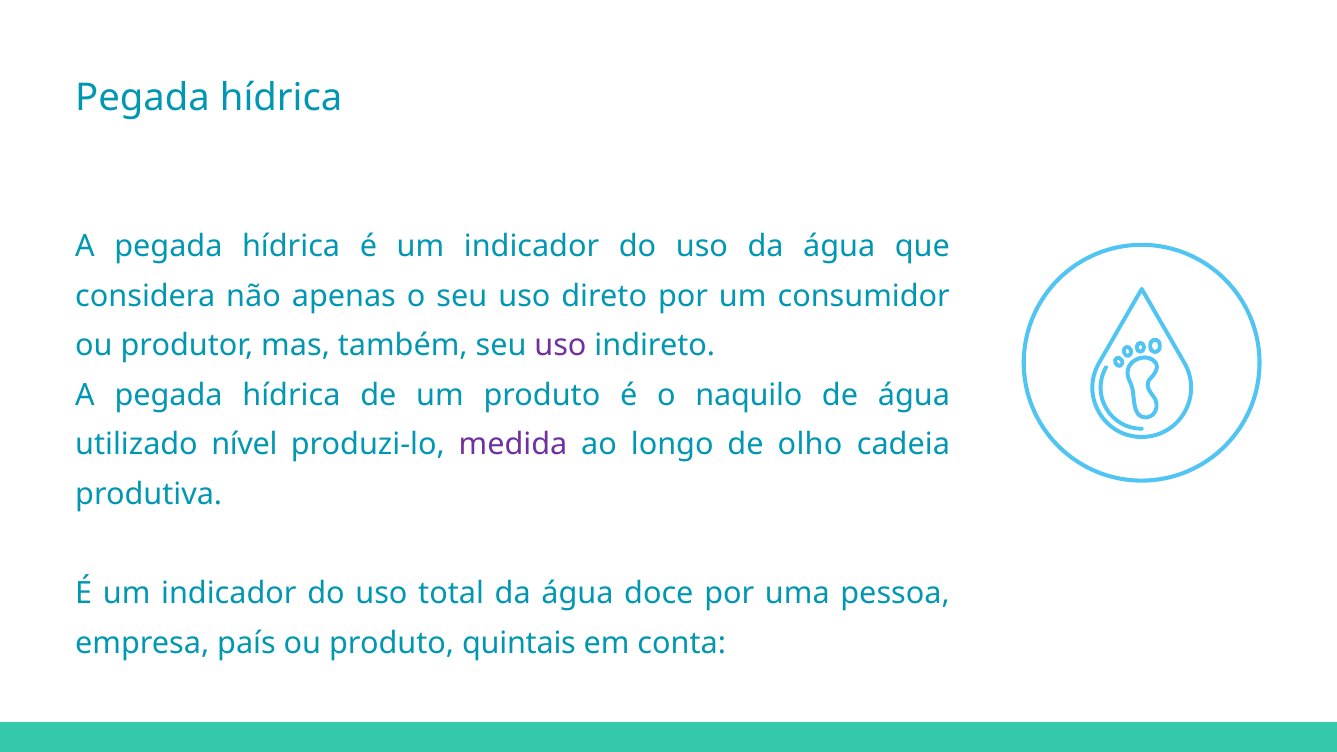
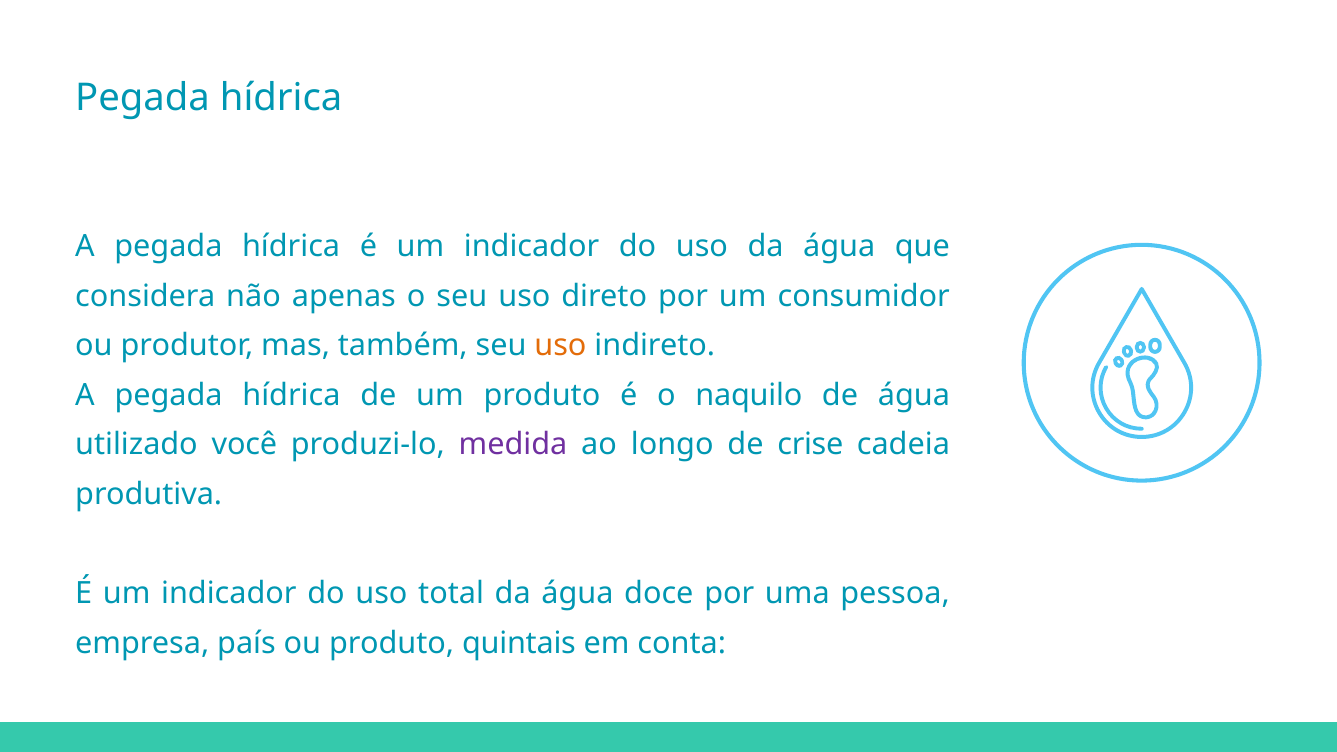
uso at (560, 346) colour: purple -> orange
nível: nível -> você
olho: olho -> crise
